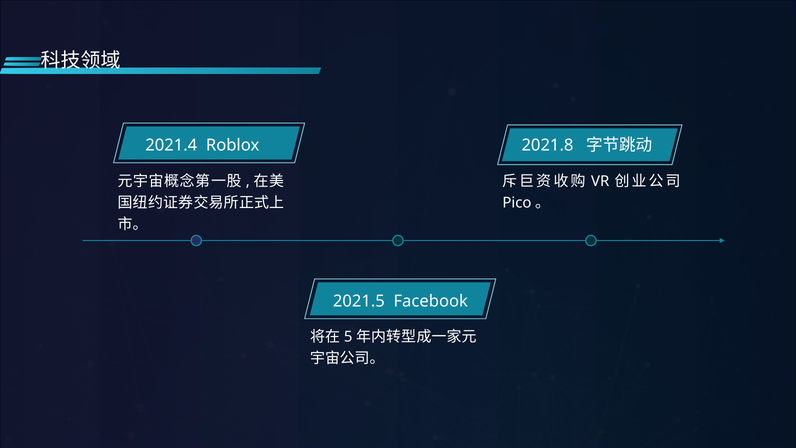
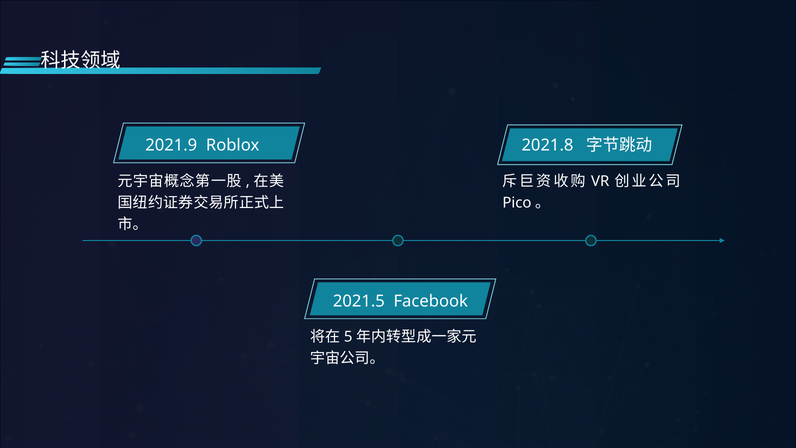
2021.4: 2021.4 -> 2021.9
